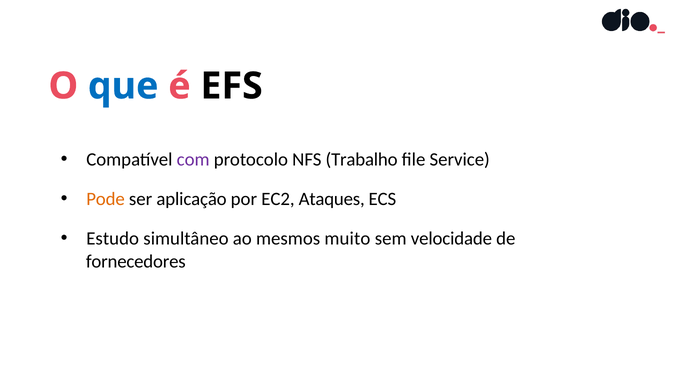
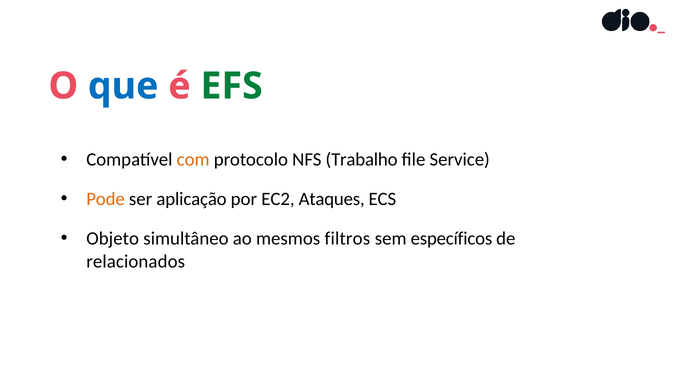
EFS colour: black -> green
com colour: purple -> orange
Estudo: Estudo -> Objeto
muito: muito -> filtros
velocidade: velocidade -> específicos
fornecedores: fornecedores -> relacionados
